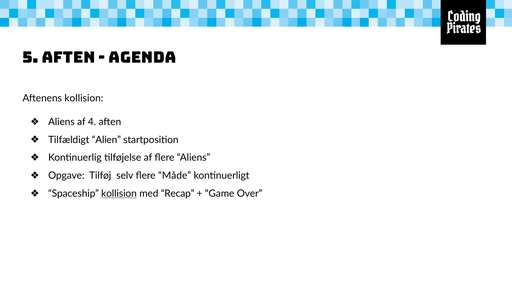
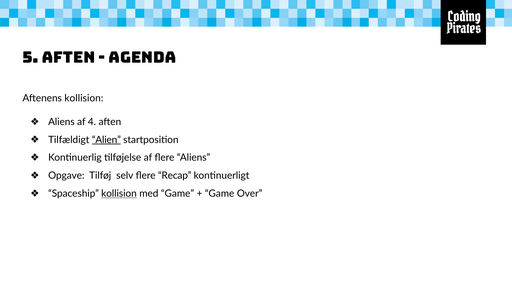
Alien underline: none -> present
Måde: Måde -> Recap
med Recap: Recap -> Game
